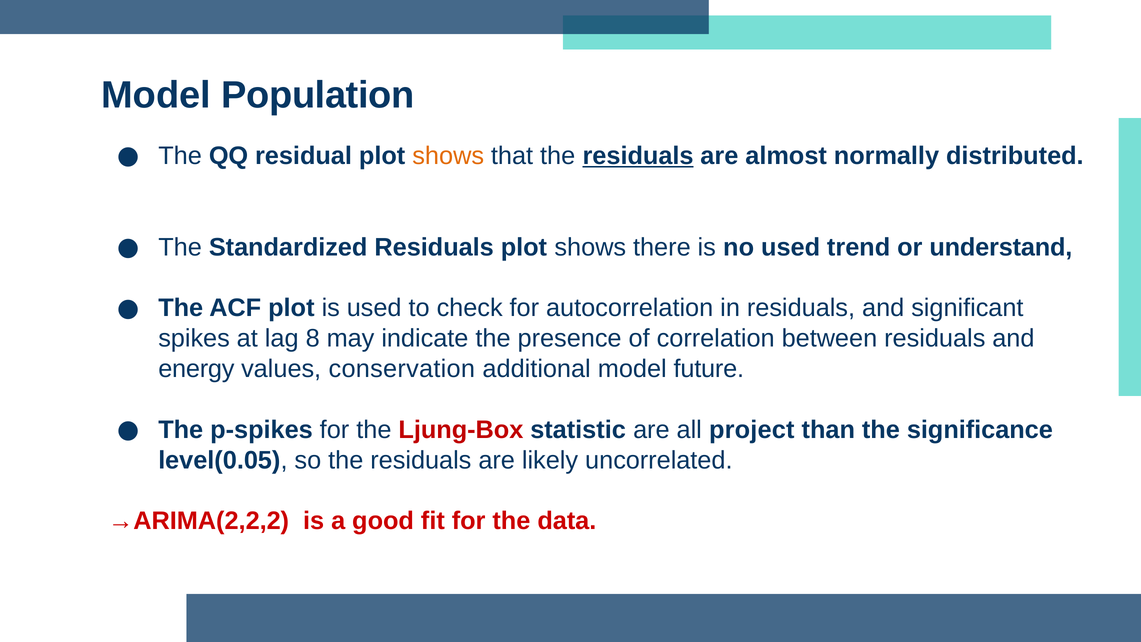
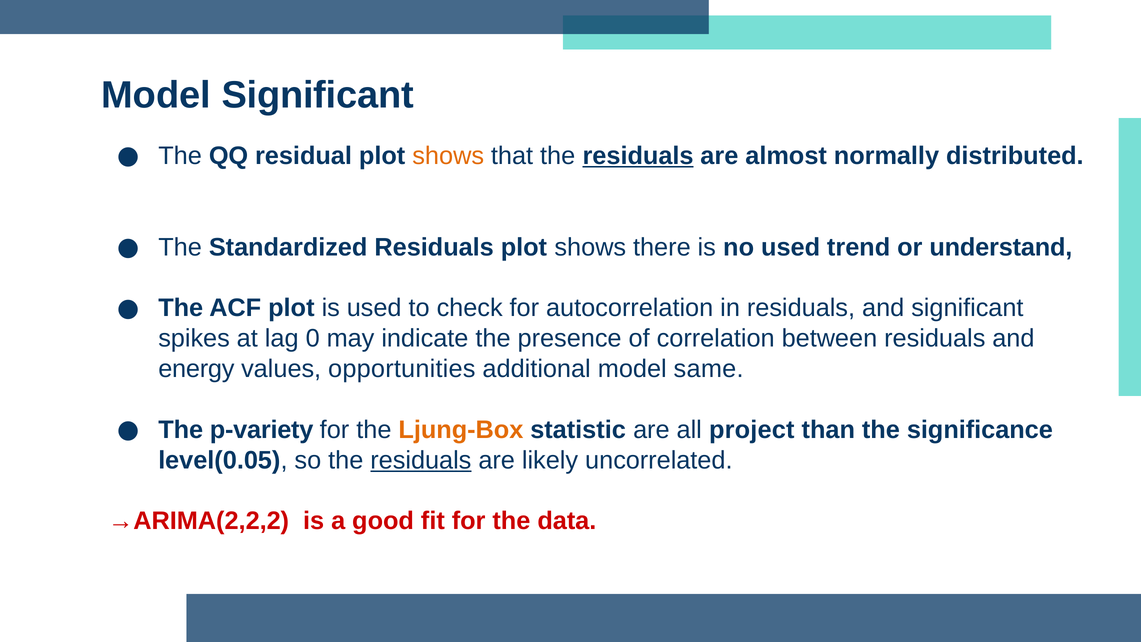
Model Population: Population -> Significant
8: 8 -> 0
conservation: conservation -> opportunities
future: future -> same
p-spikes: p-spikes -> p-variety
Ljung-Box colour: red -> orange
residuals at (421, 460) underline: none -> present
